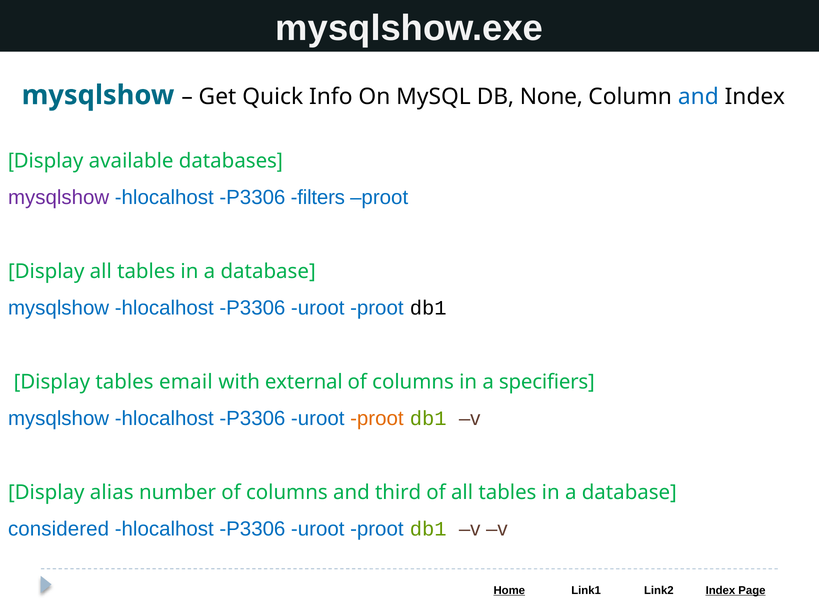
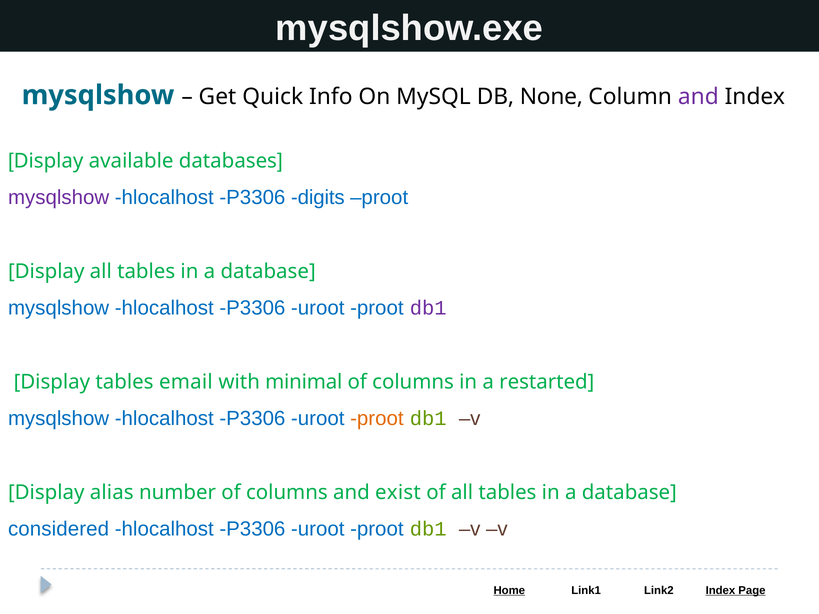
and at (698, 97) colour: blue -> purple
filters: filters -> digits
db1 at (428, 308) colour: black -> purple
external: external -> minimal
specifiers: specifiers -> restarted
third: third -> exist
